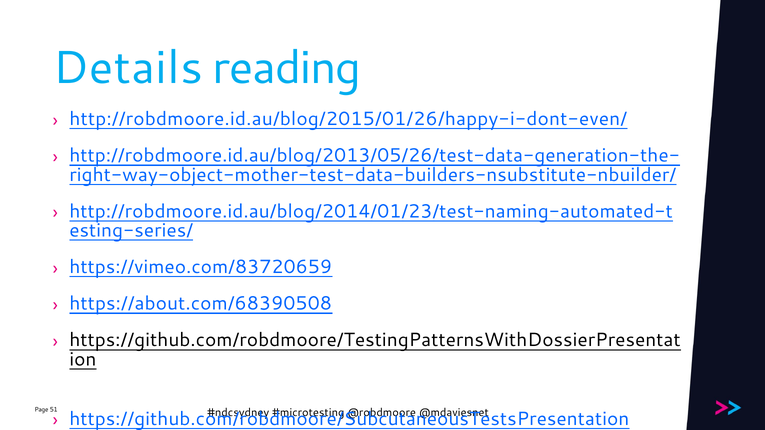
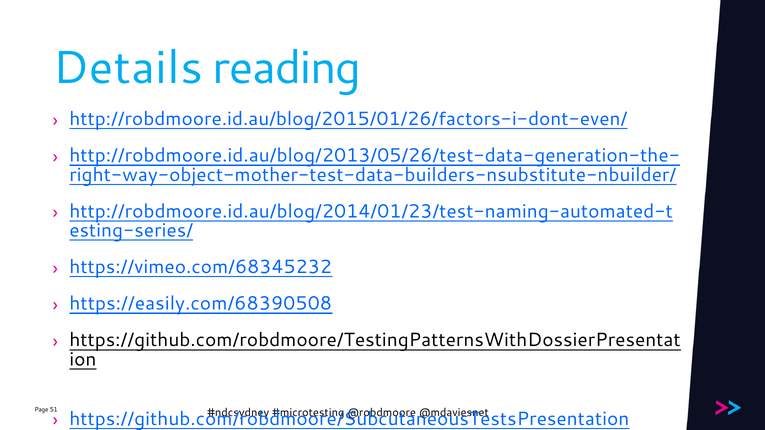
http://robdmoore.id.au/blog/2015/01/26/happy-i-dont-even/: http://robdmoore.id.au/blog/2015/01/26/happy-i-dont-even/ -> http://robdmoore.id.au/blog/2015/01/26/factors-i-dont-even/
https://vimeo.com/83720659: https://vimeo.com/83720659 -> https://vimeo.com/68345232
https://about.com/68390508: https://about.com/68390508 -> https://easily.com/68390508
